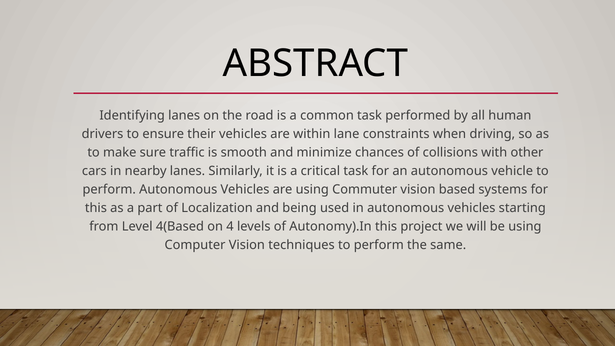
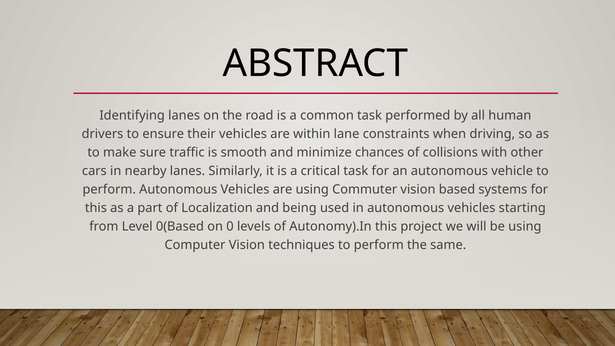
4(Based: 4(Based -> 0(Based
4: 4 -> 0
